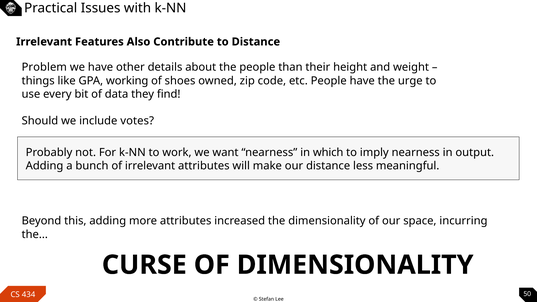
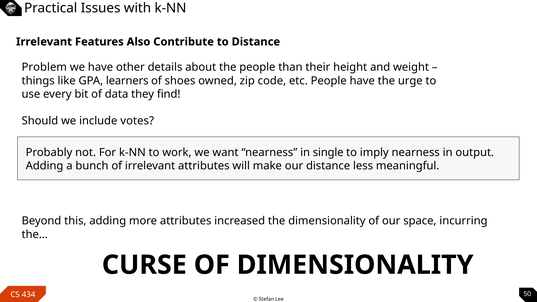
working: working -> learners
which: which -> single
